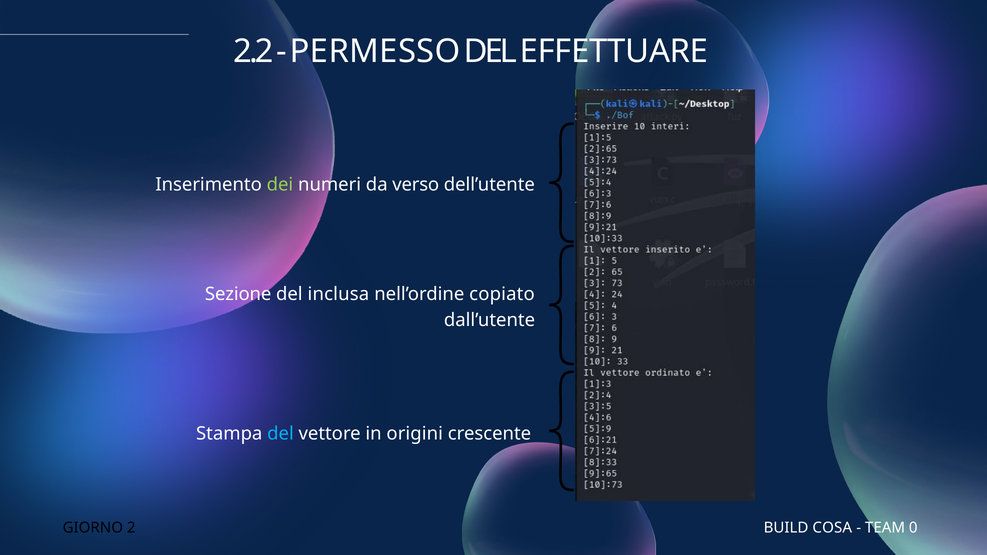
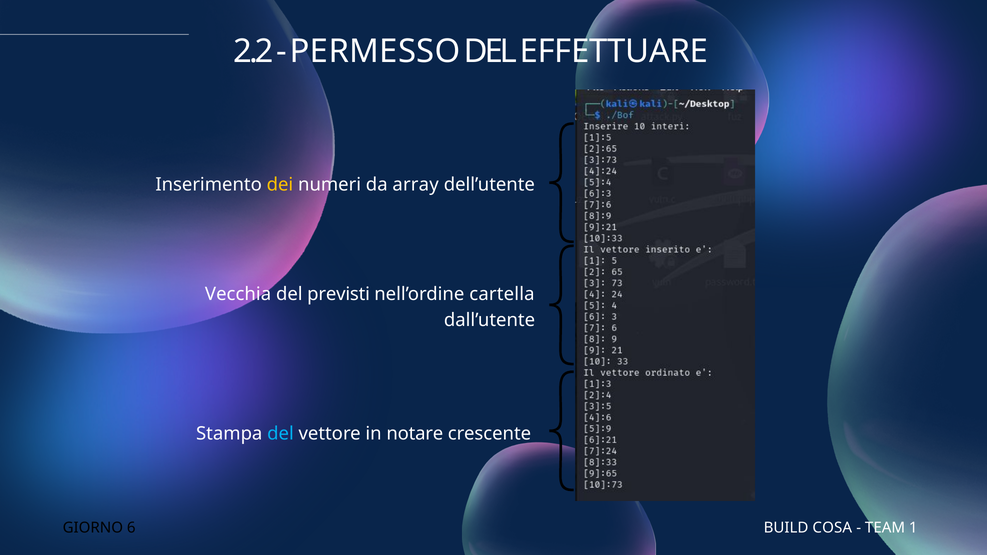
dei colour: light green -> yellow
verso: verso -> array
Sezione: Sezione -> Vecchia
inclusa: inclusa -> previsti
copiato: copiato -> cartella
origini: origini -> notare
2: 2 -> 6
0: 0 -> 1
